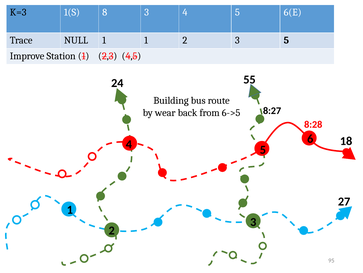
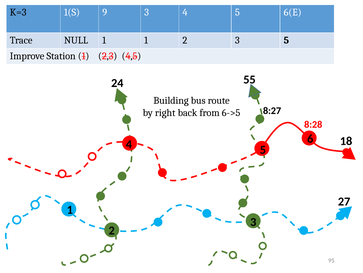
8: 8 -> 9
wear: wear -> right
